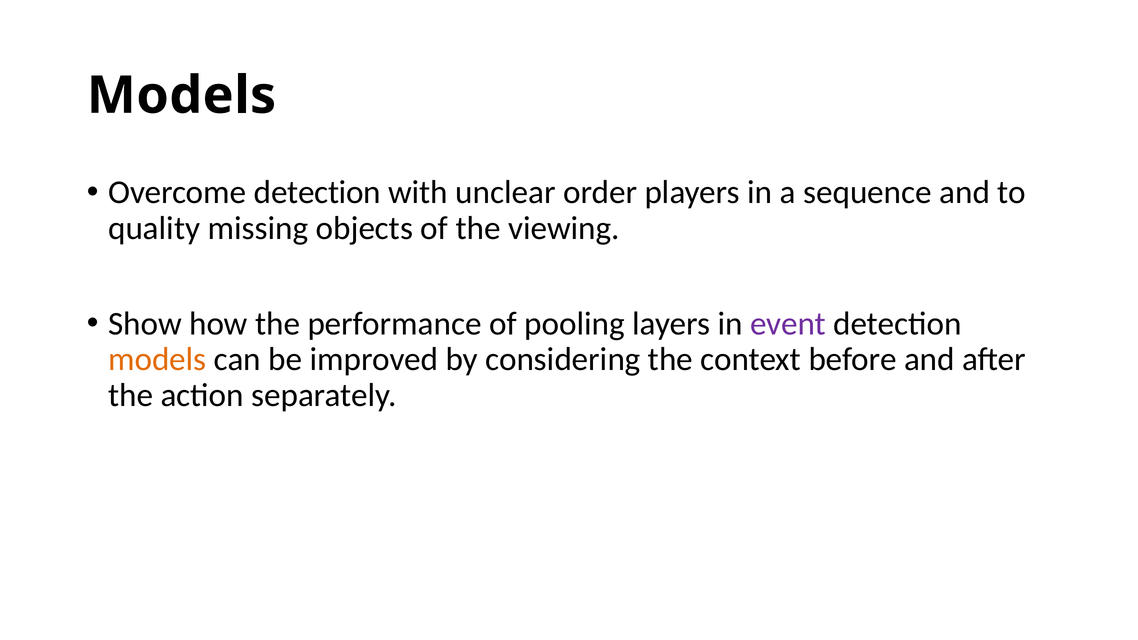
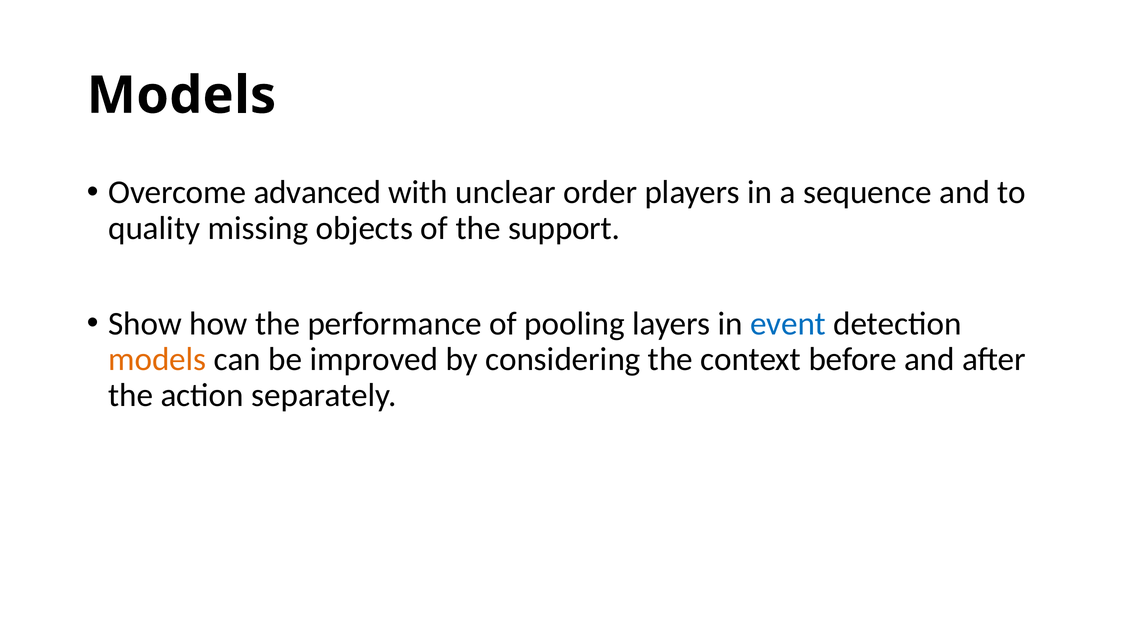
Overcome detection: detection -> advanced
viewing: viewing -> support
event colour: purple -> blue
